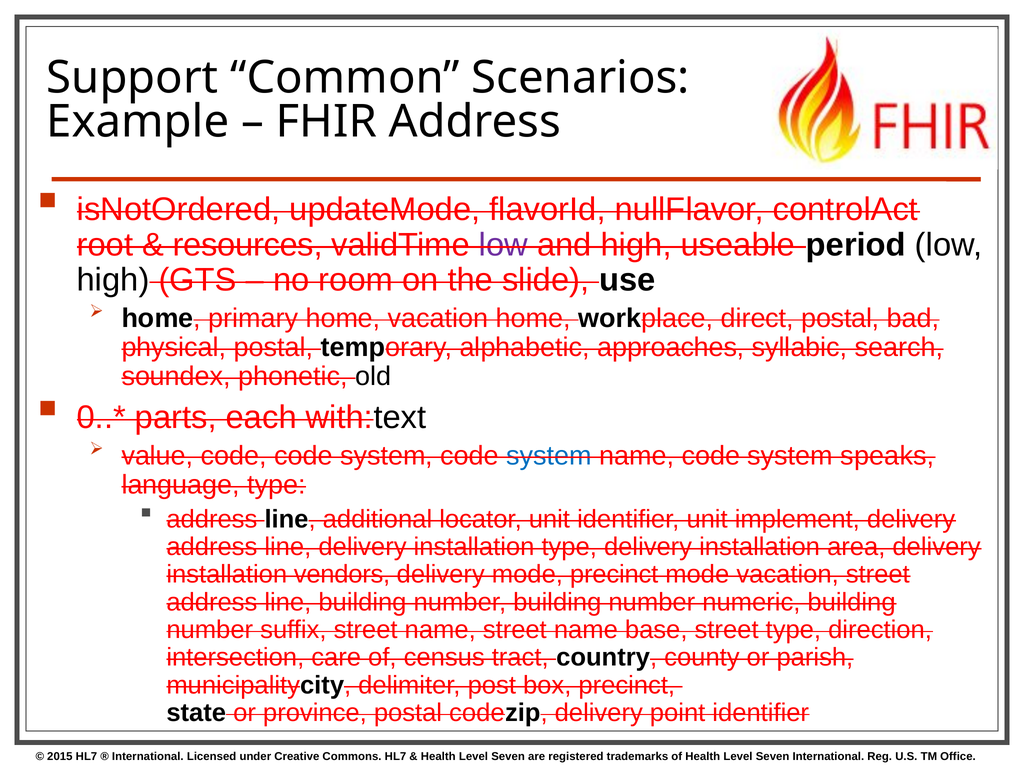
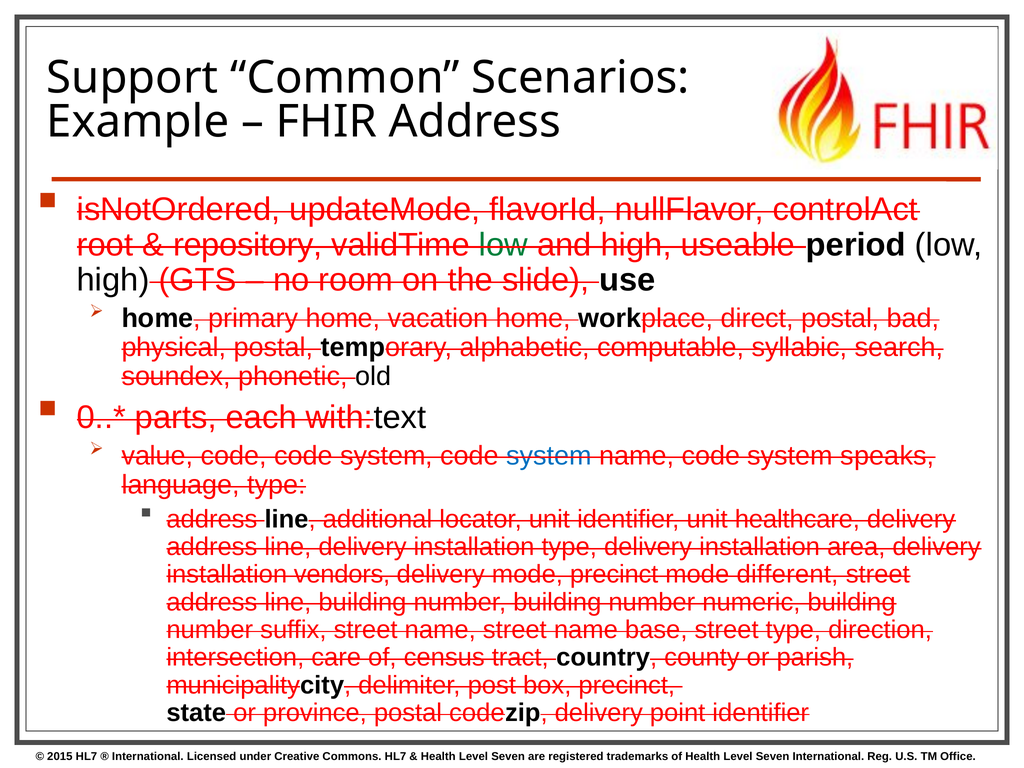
resources: resources -> repository
low at (503, 245) colour: purple -> green
approaches: approaches -> computable
implement: implement -> healthcare
mode vacation: vacation -> different
